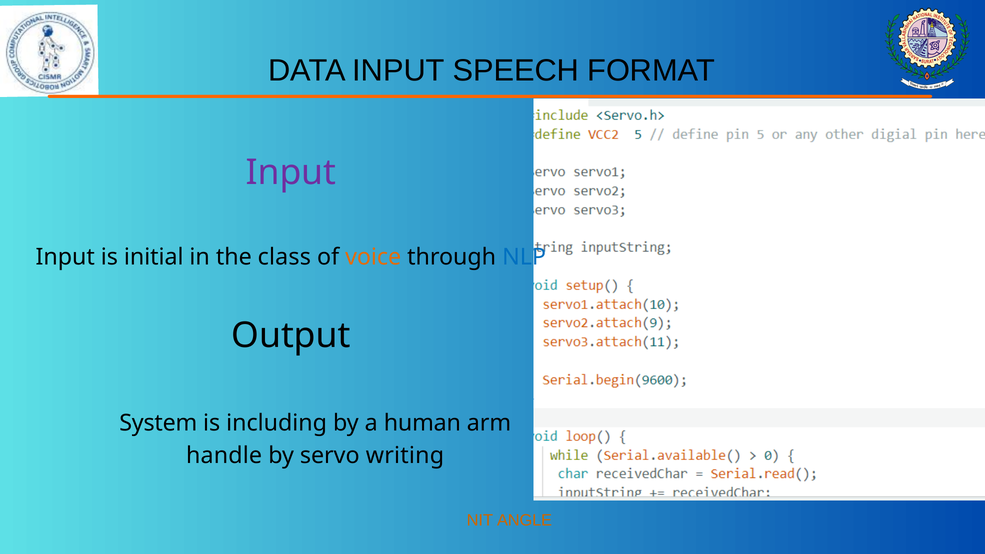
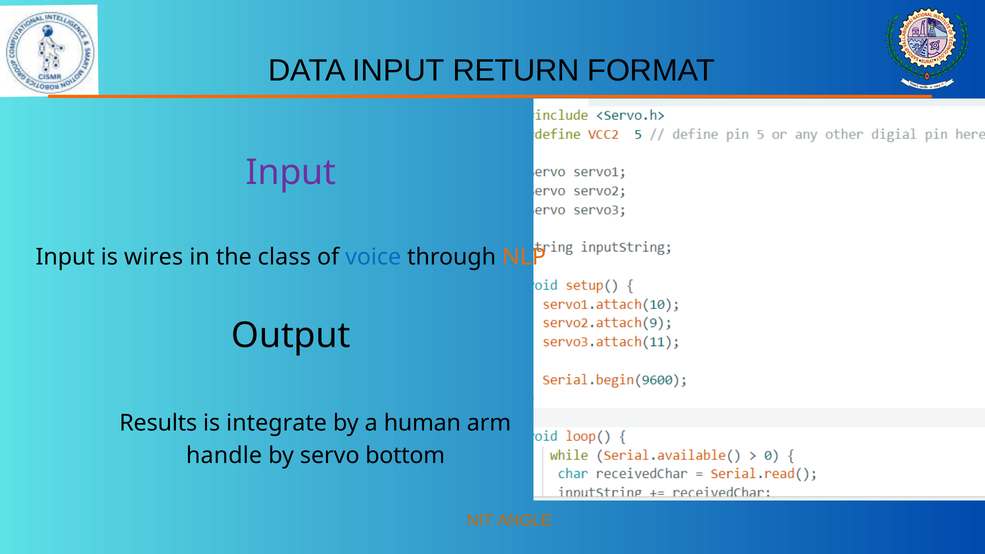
SPEECH: SPEECH -> RETURN
initial: initial -> wires
voice colour: orange -> blue
NLP colour: blue -> orange
System: System -> Results
including: including -> integrate
writing: writing -> bottom
